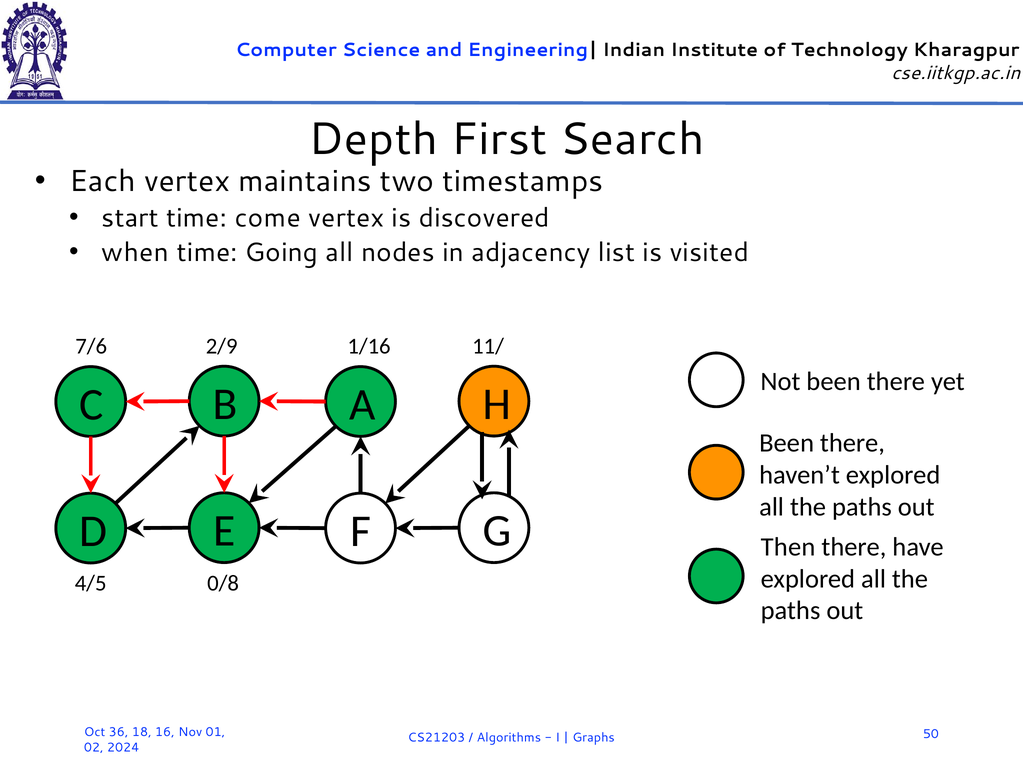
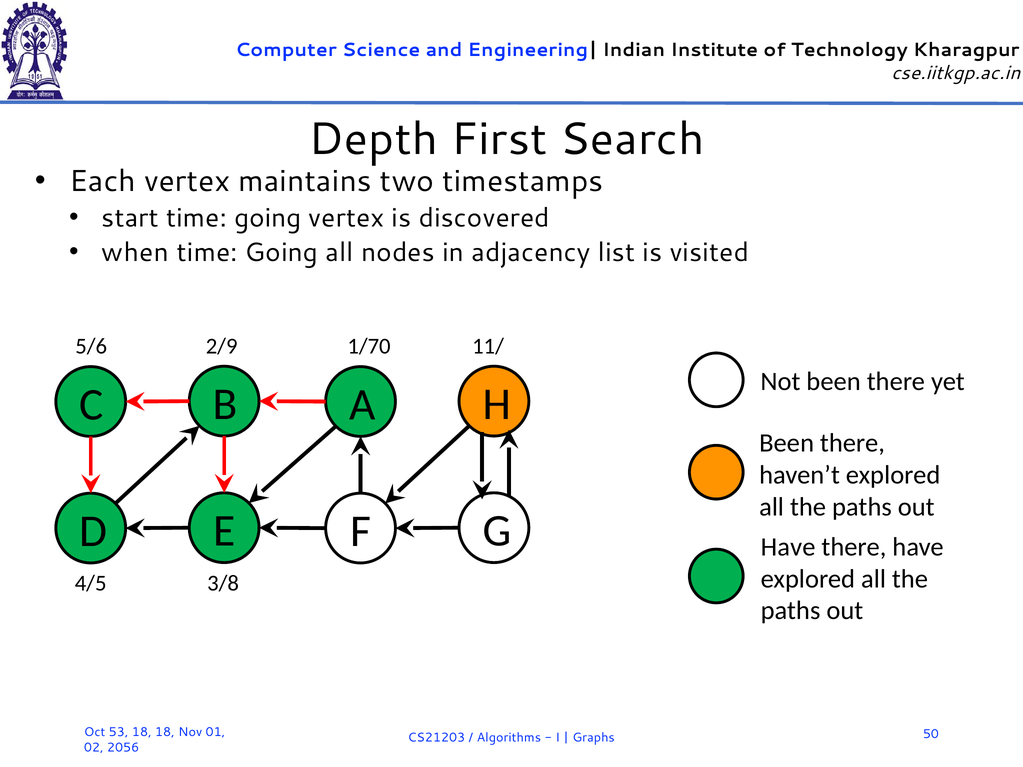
start time come: come -> going
7/6: 7/6 -> 5/6
1/16: 1/16 -> 1/70
Then at (788, 547): Then -> Have
0/8: 0/8 -> 3/8
36: 36 -> 53
18 16: 16 -> 18
2024: 2024 -> 2056
